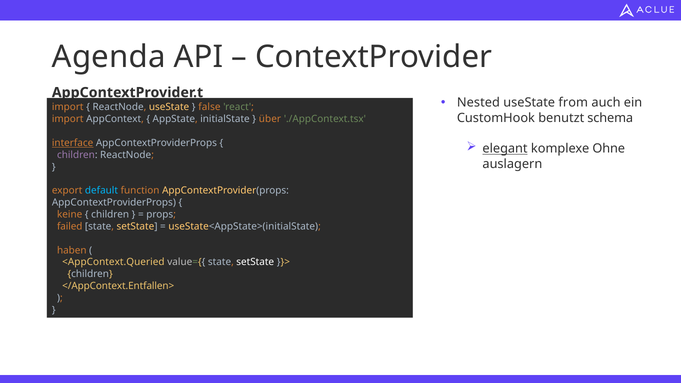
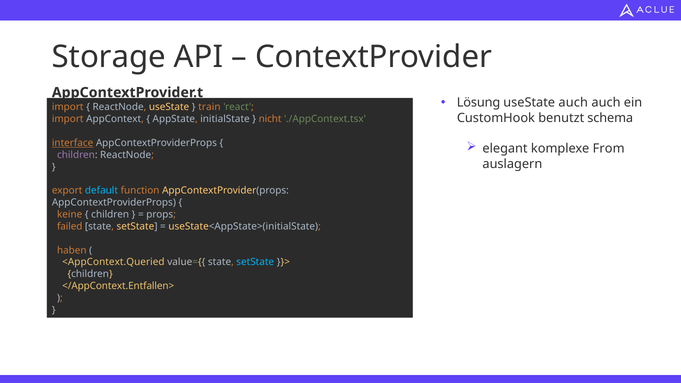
Agenda: Agenda -> Storage
Nested: Nested -> Lösung
useState from: from -> auch
false: false -> train
über: über -> nicht
elegant underline: present -> none
Ohne: Ohne -> From
setState at (255, 262) colour: white -> light blue
